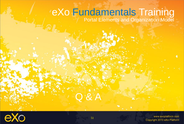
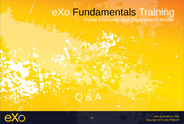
Fundamentals colour: blue -> black
